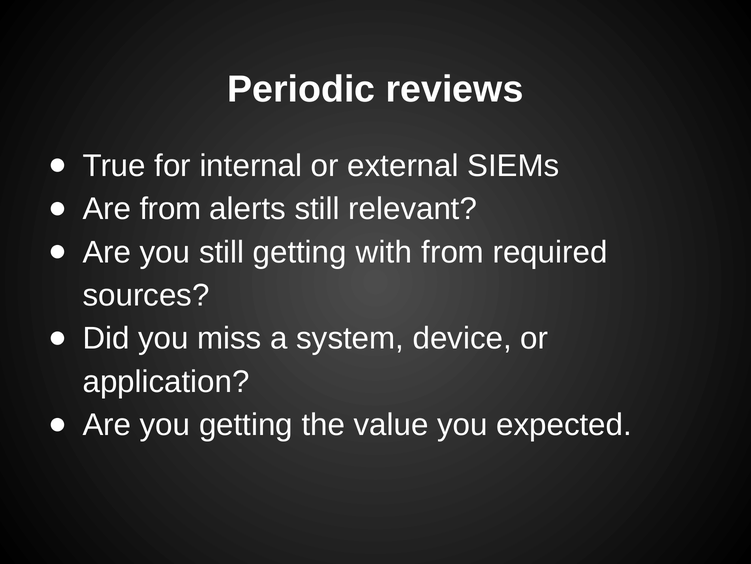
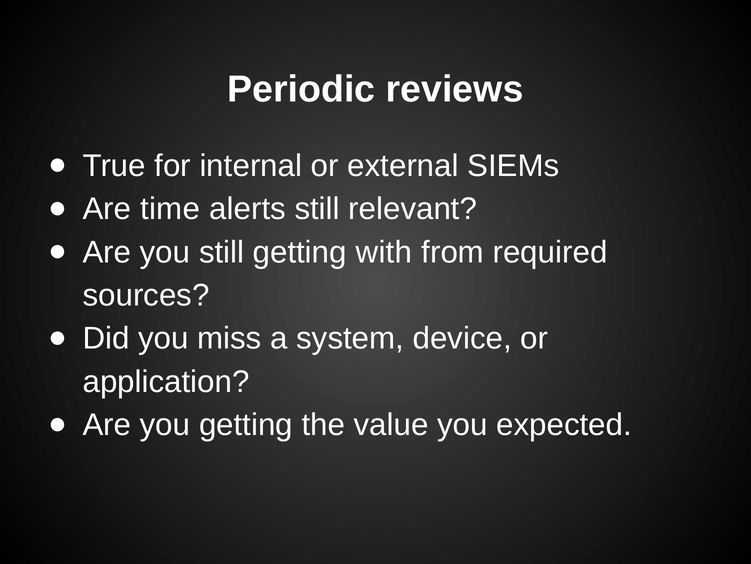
Are from: from -> time
